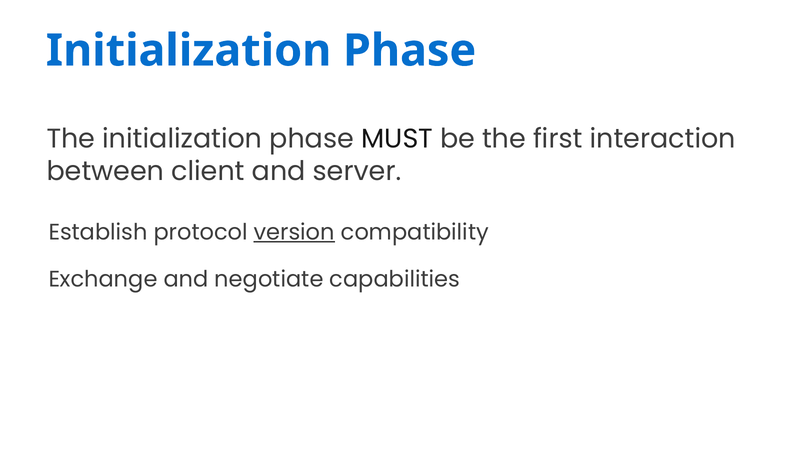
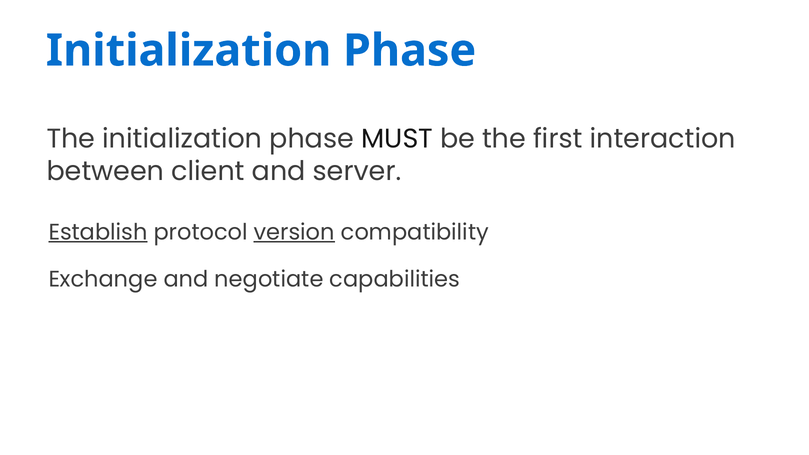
Establish underline: none -> present
